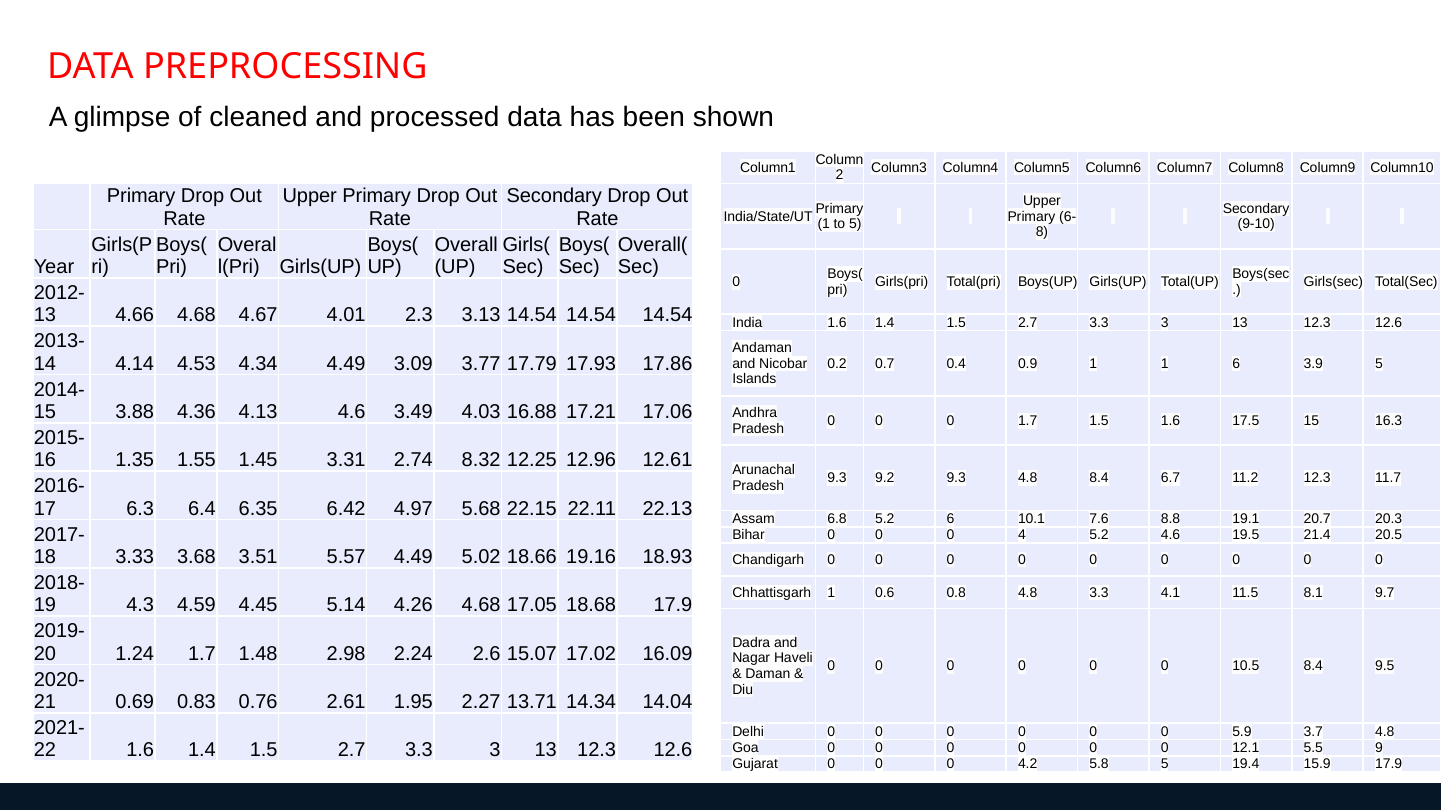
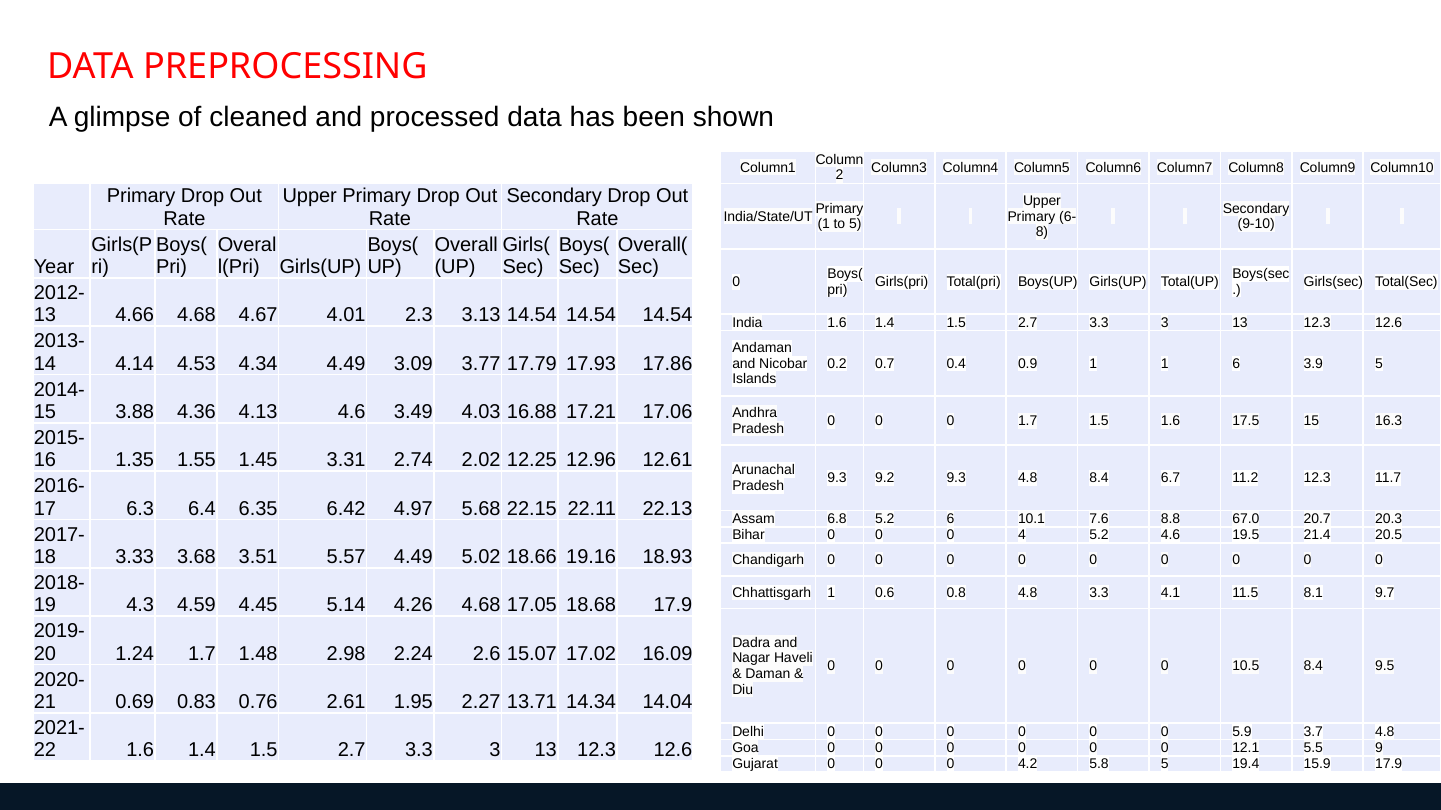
8.32: 8.32 -> 2.02
19.1: 19.1 -> 67.0
